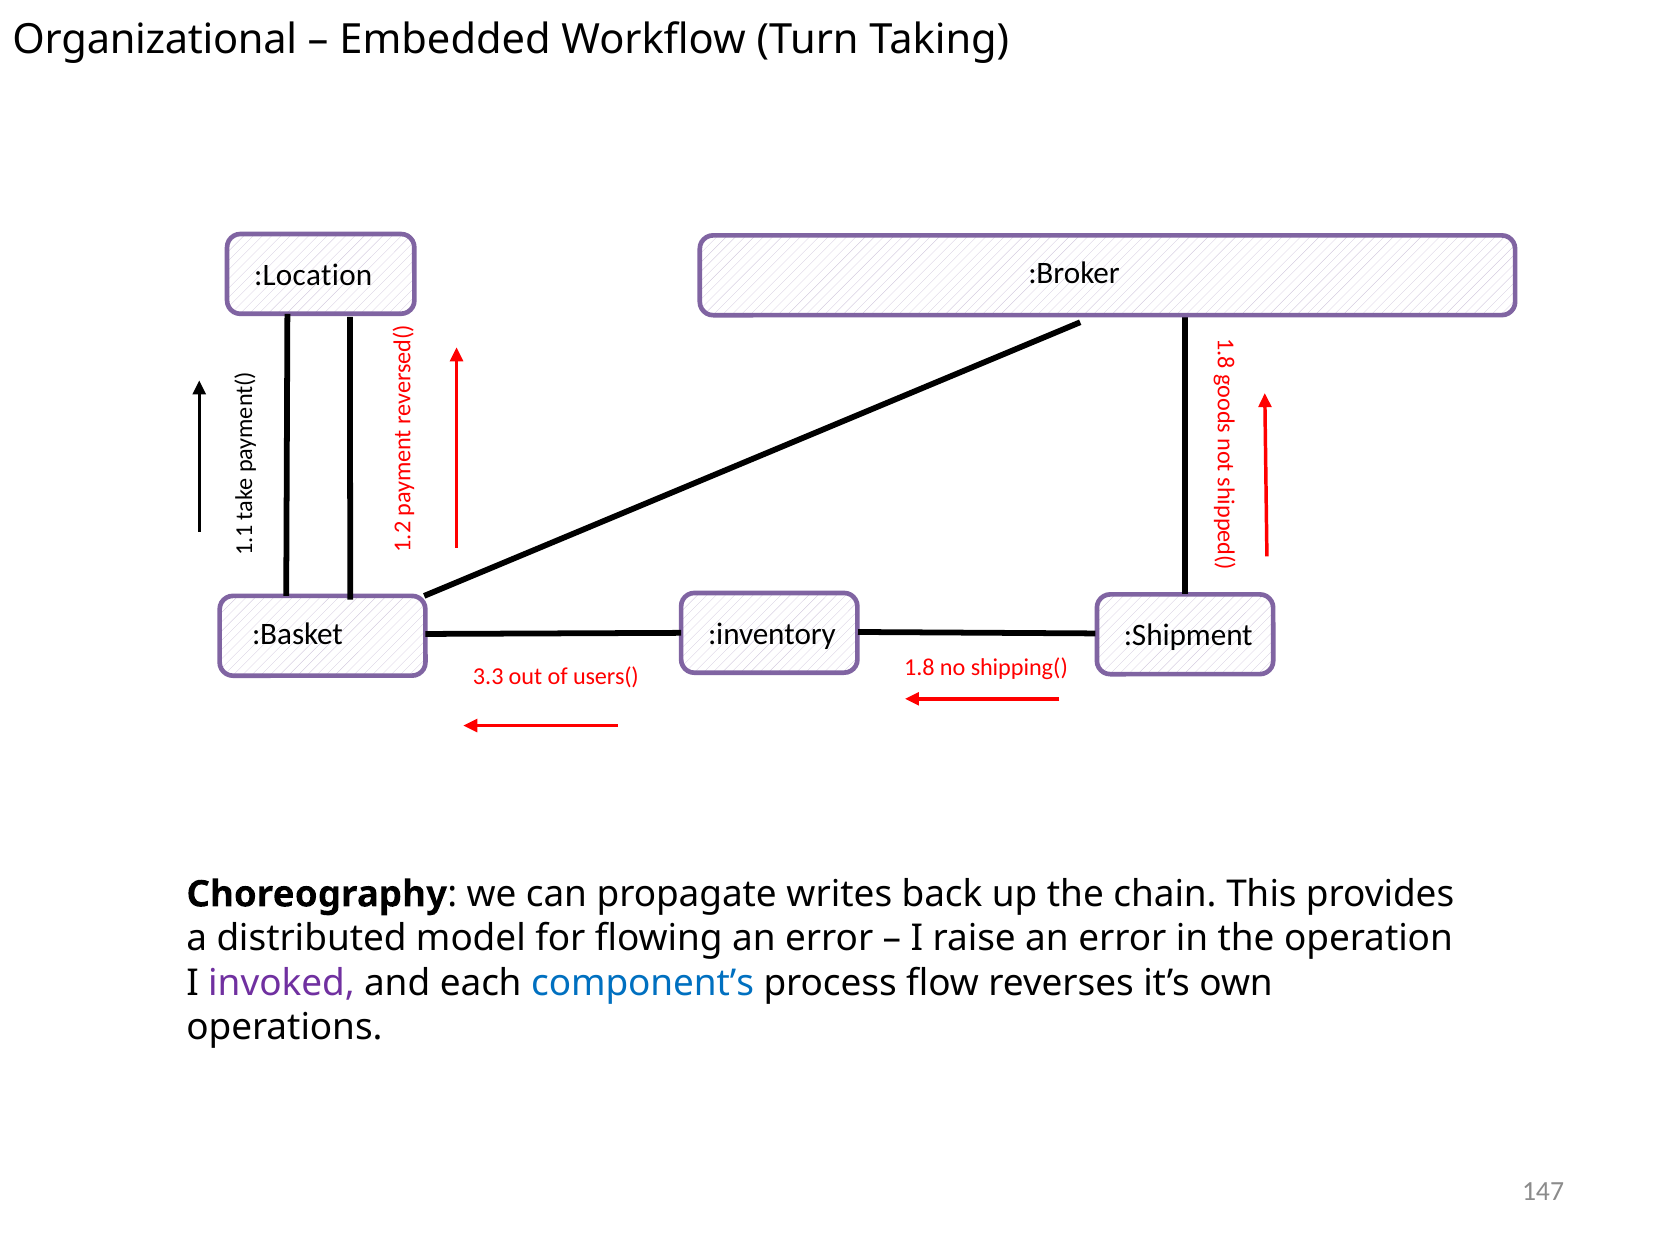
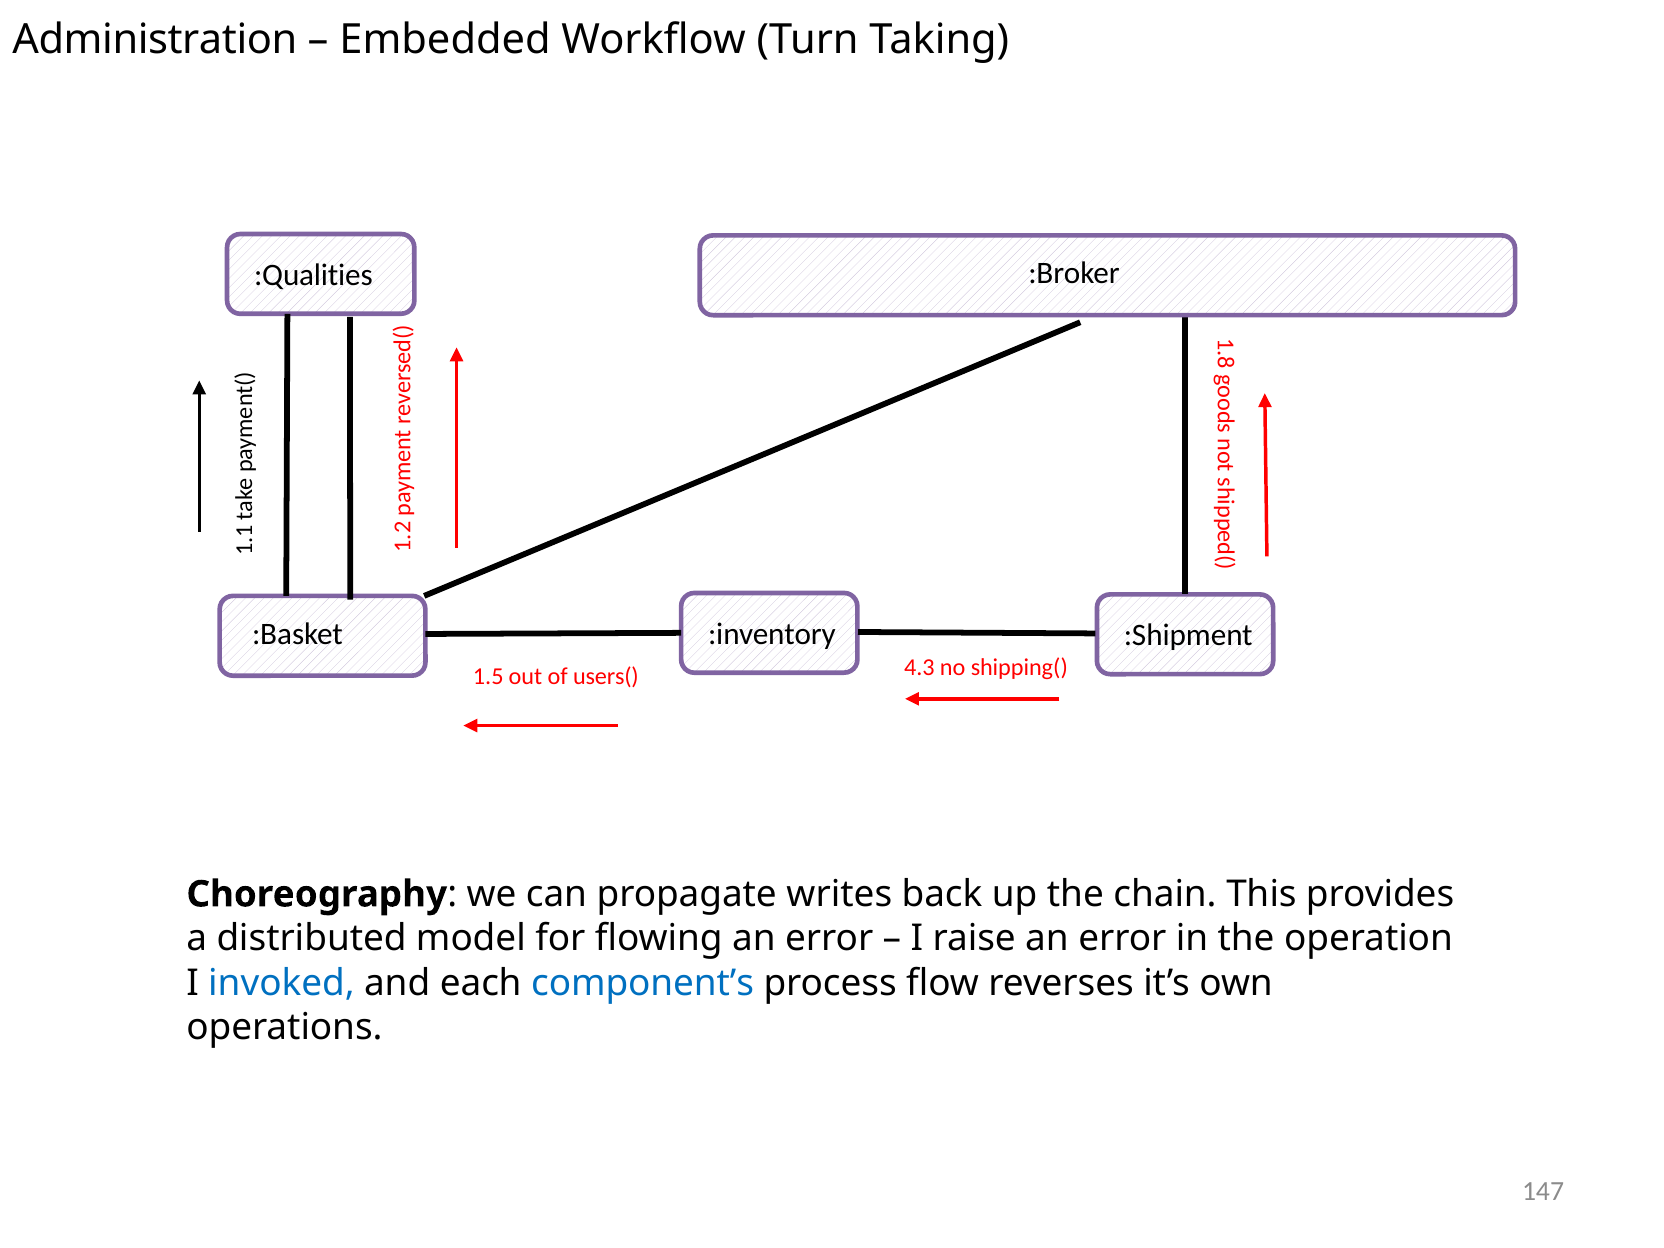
Organizational: Organizational -> Administration
:Location: :Location -> :Qualities
1.8: 1.8 -> 4.3
3.3: 3.3 -> 1.5
invoked colour: purple -> blue
